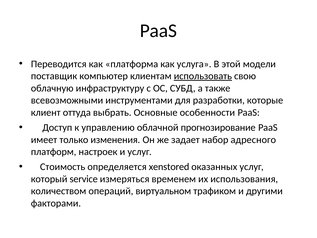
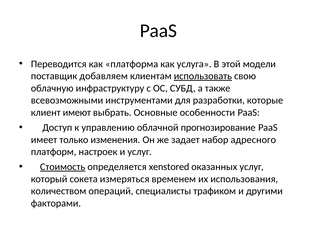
компьютер: компьютер -> добавляем
оттуда: оттуда -> имеют
Стоимость underline: none -> present
service: service -> сокета
виртуальном: виртуальном -> специалисты
